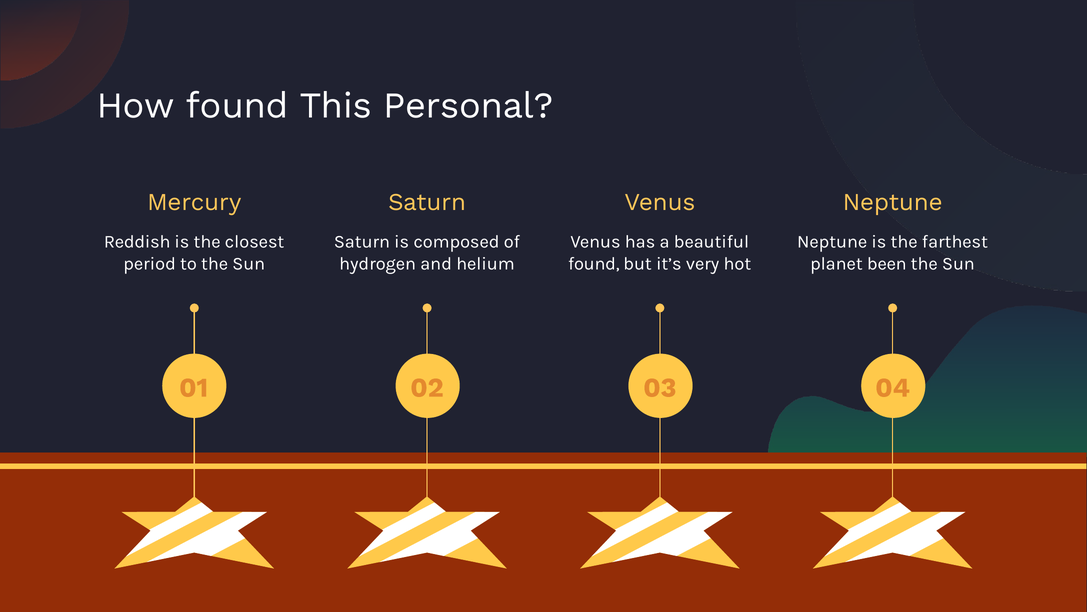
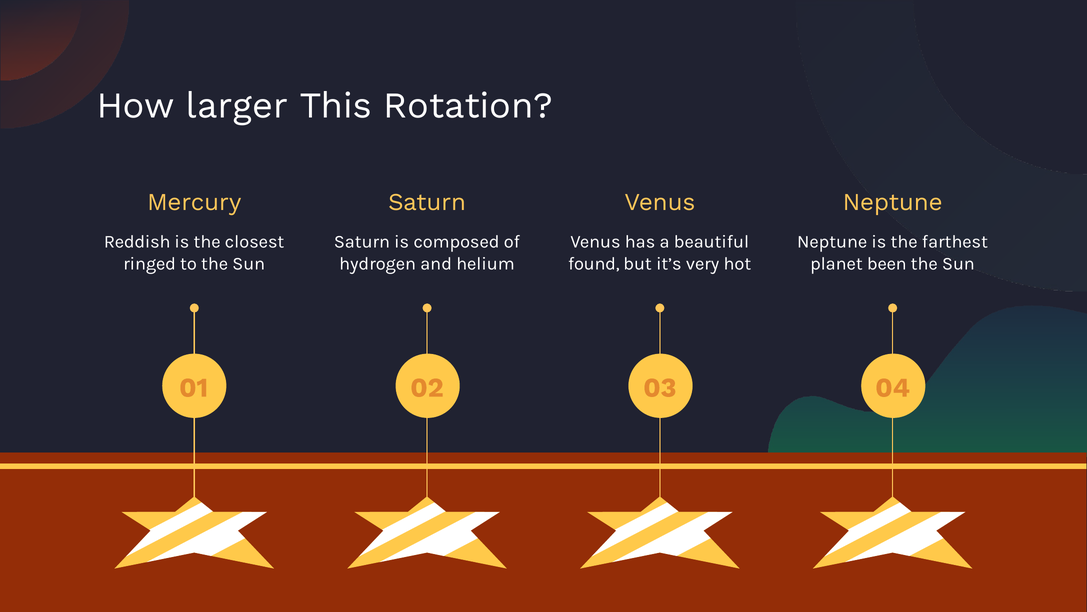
How found: found -> larger
Personal: Personal -> Rotation
period: period -> ringed
